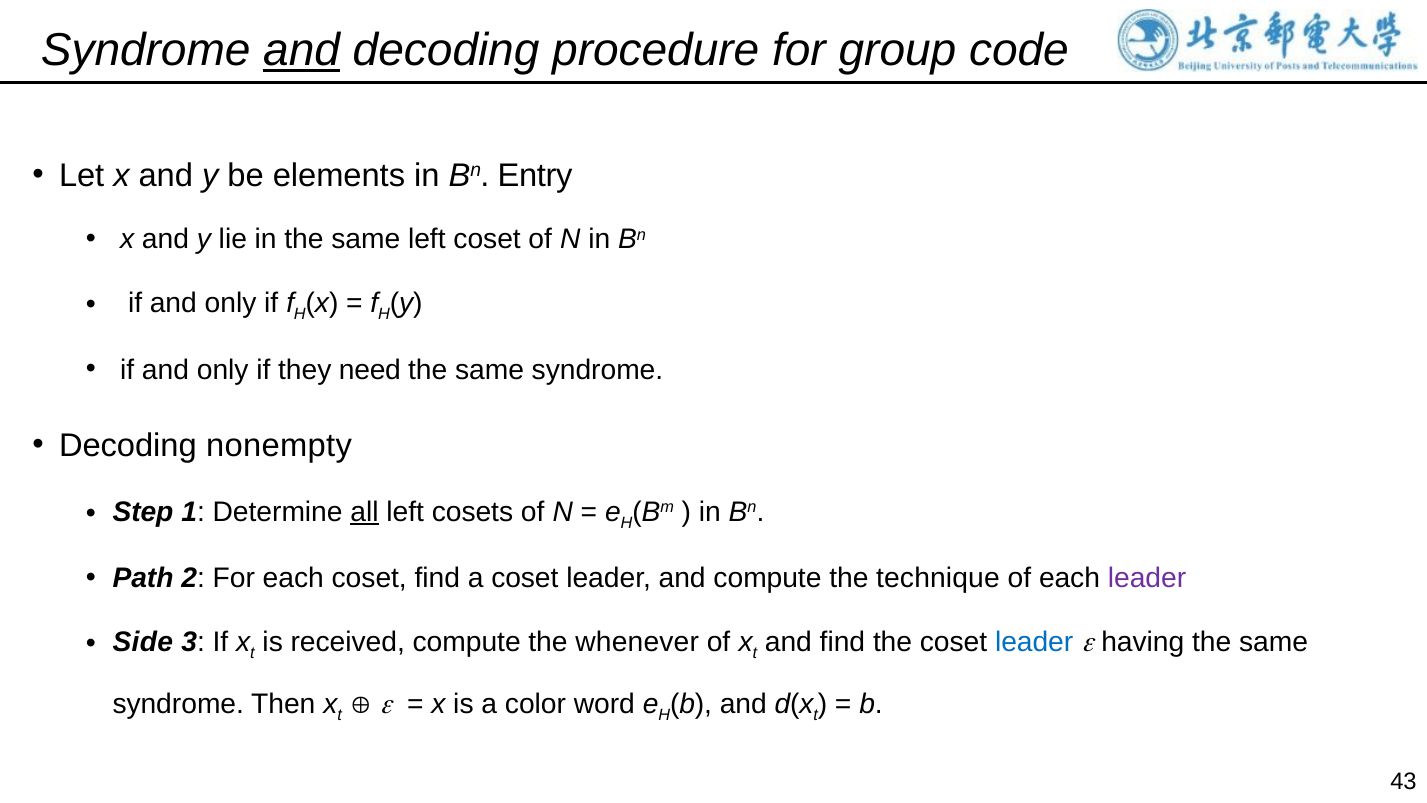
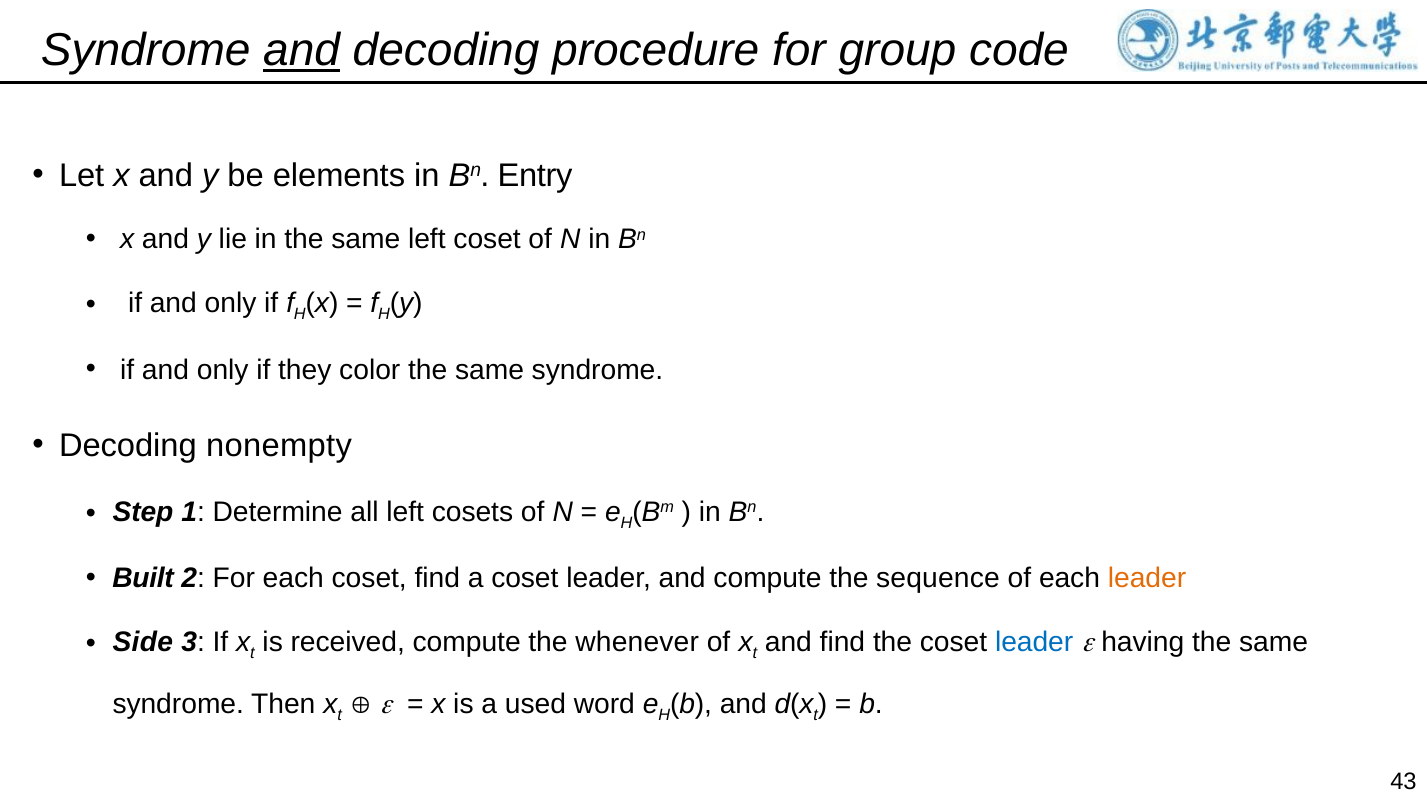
need: need -> color
all underline: present -> none
Path: Path -> Built
technique: technique -> sequence
leader at (1147, 578) colour: purple -> orange
color: color -> used
